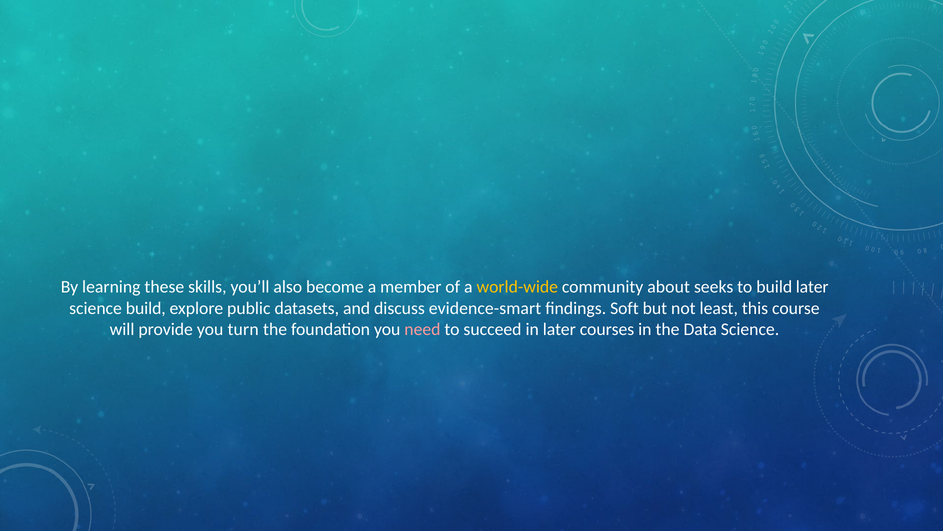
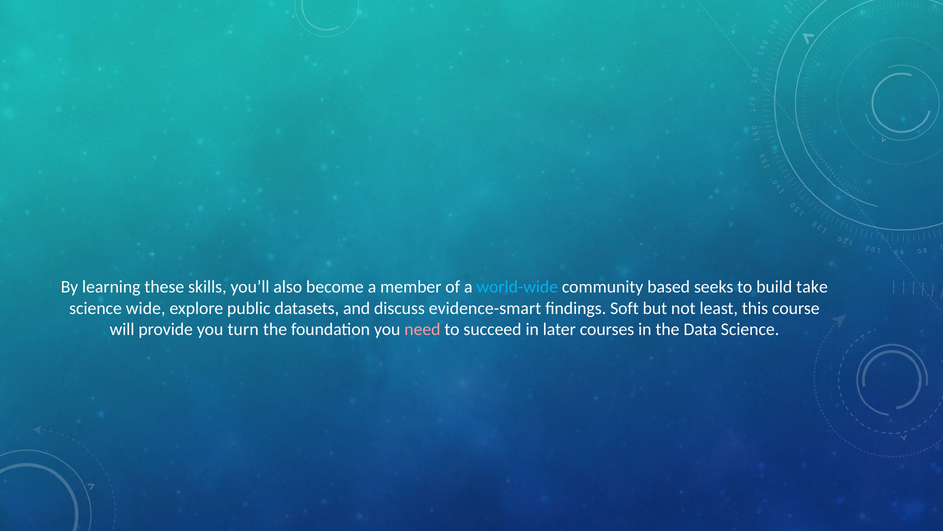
world-wide colour: yellow -> light blue
about: about -> based
build later: later -> take
science build: build -> wide
